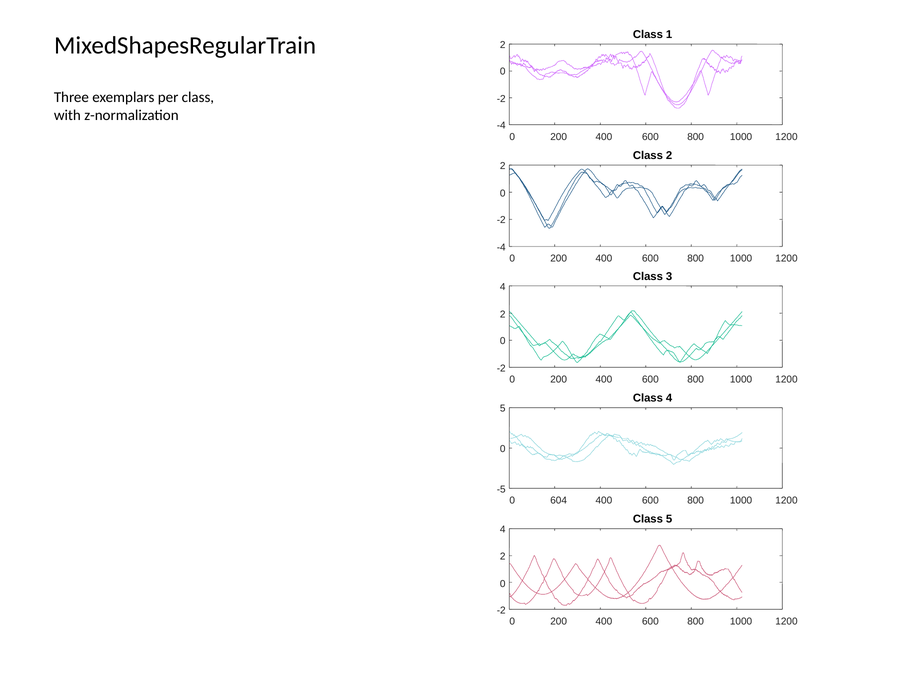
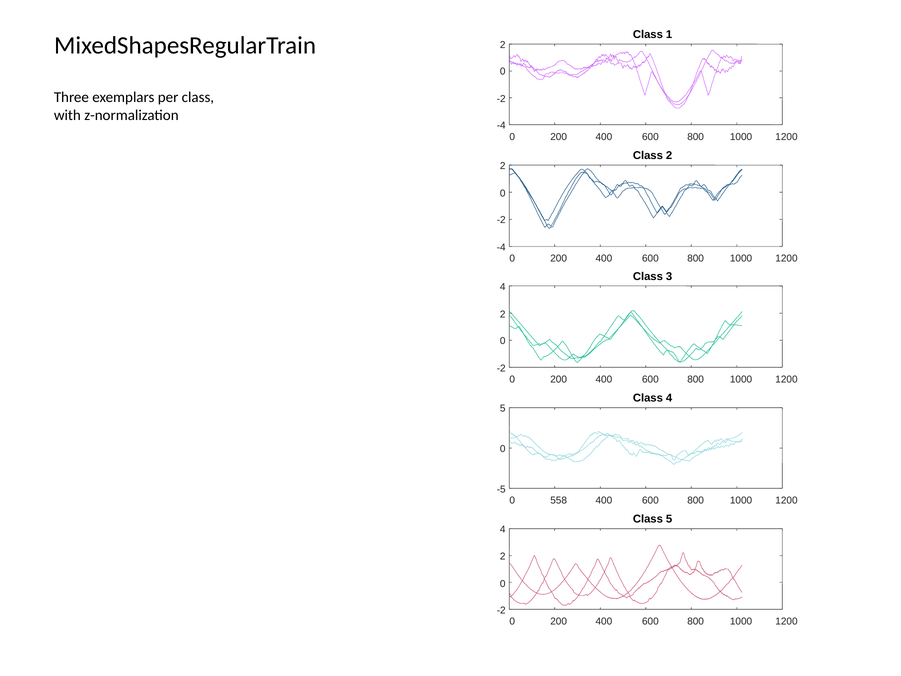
604: 604 -> 558
